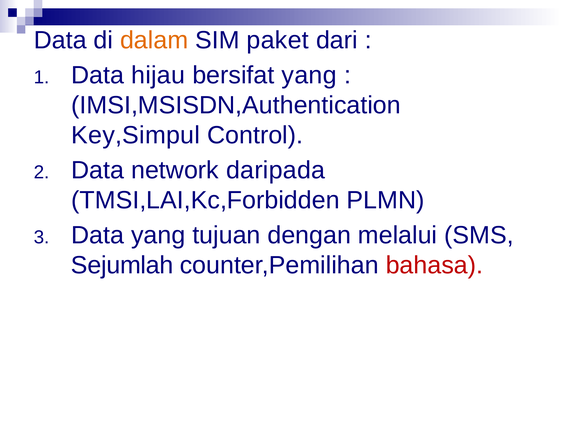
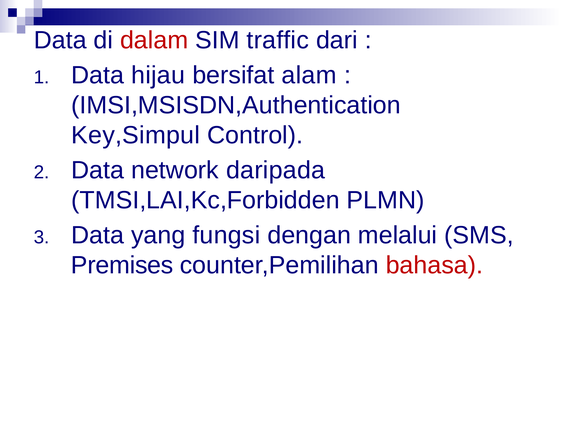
dalam colour: orange -> red
paket: paket -> traffic
bersifat yang: yang -> alam
tujuan: tujuan -> fungsi
Sejumlah: Sejumlah -> Premises
